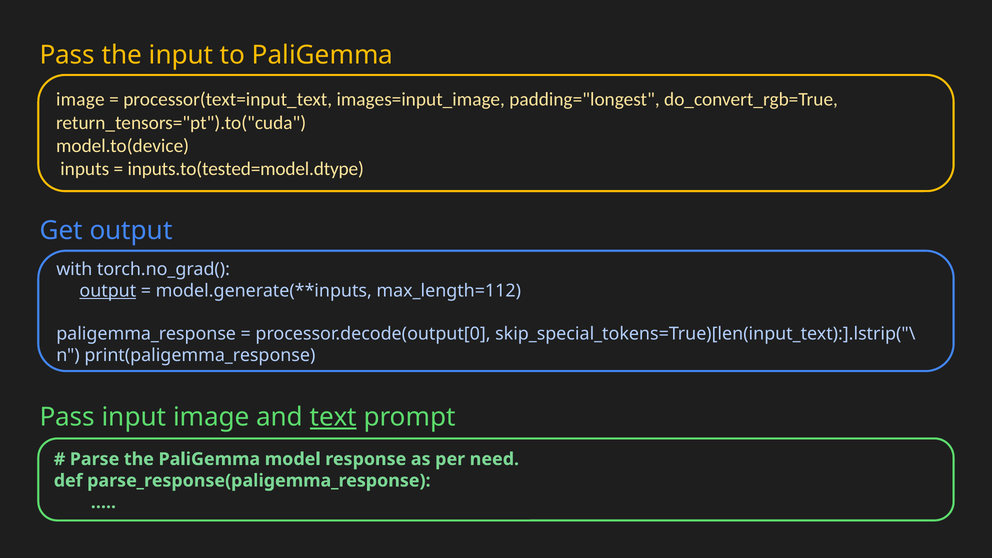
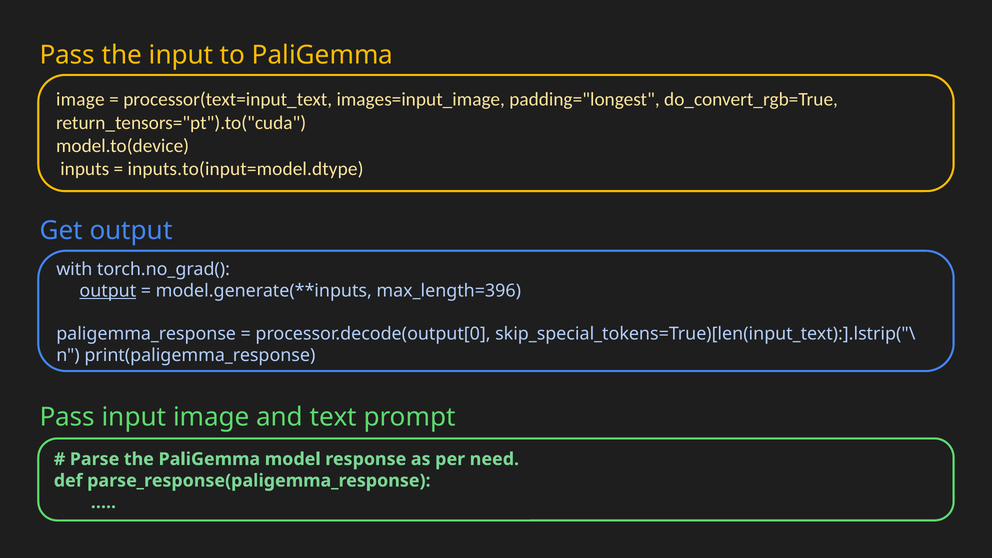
inputs.to(tested=model.dtype: inputs.to(tested=model.dtype -> inputs.to(input=model.dtype
max_length=112: max_length=112 -> max_length=396
text underline: present -> none
